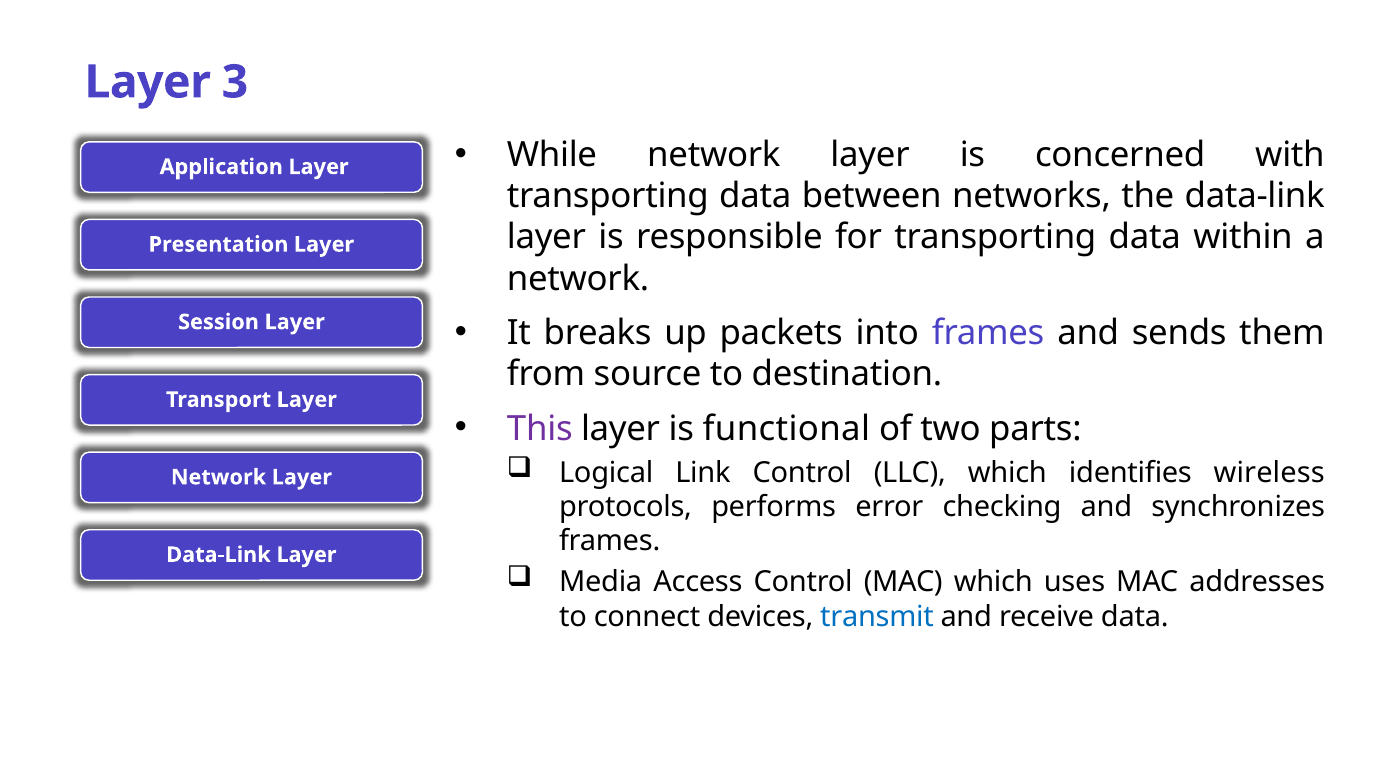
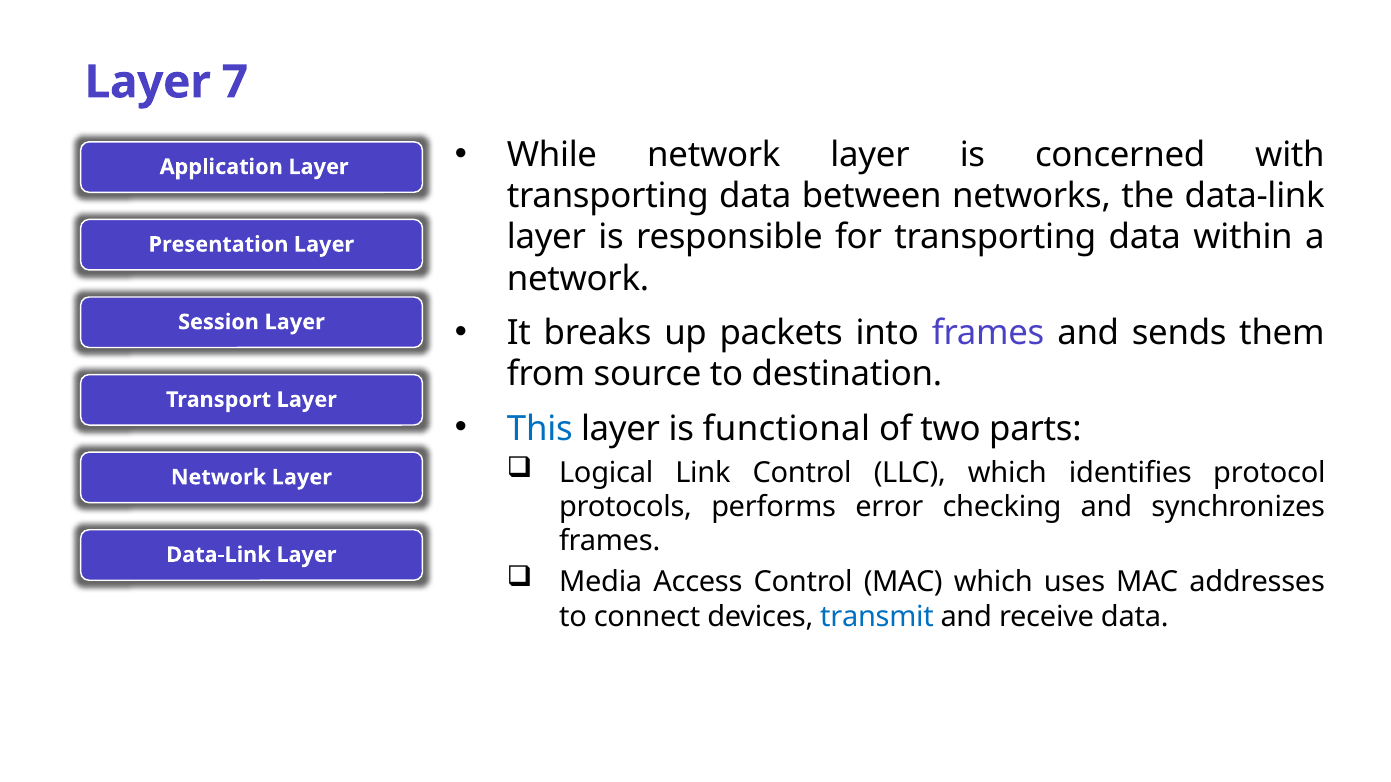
3: 3 -> 7
This colour: purple -> blue
wireless: wireless -> protocol
